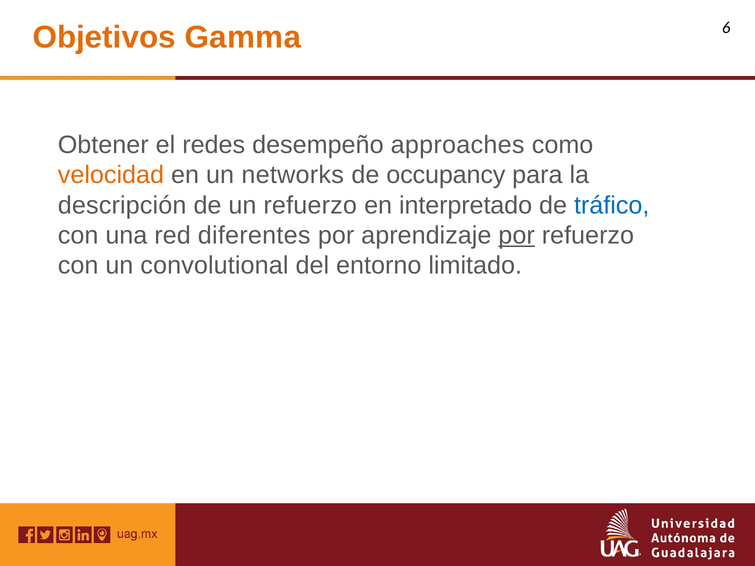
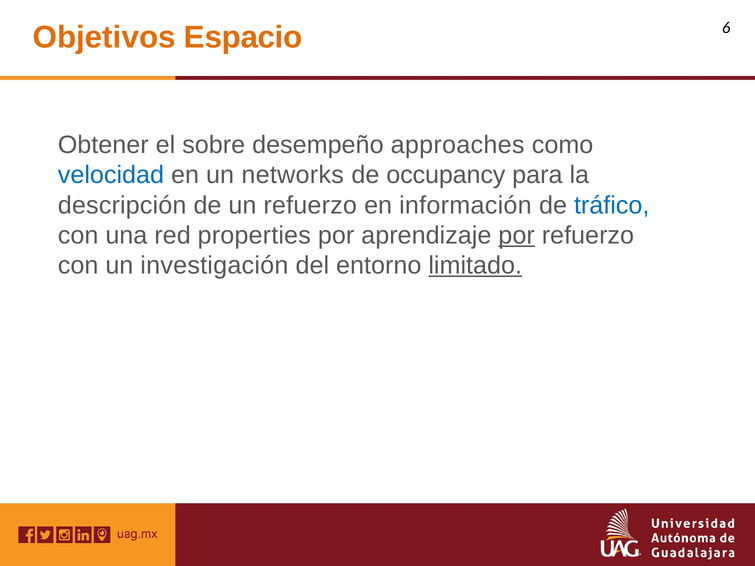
Gamma: Gamma -> Espacio
redes: redes -> sobre
velocidad colour: orange -> blue
interpretado: interpretado -> información
diferentes: diferentes -> properties
convolutional: convolutional -> investigación
limitado underline: none -> present
